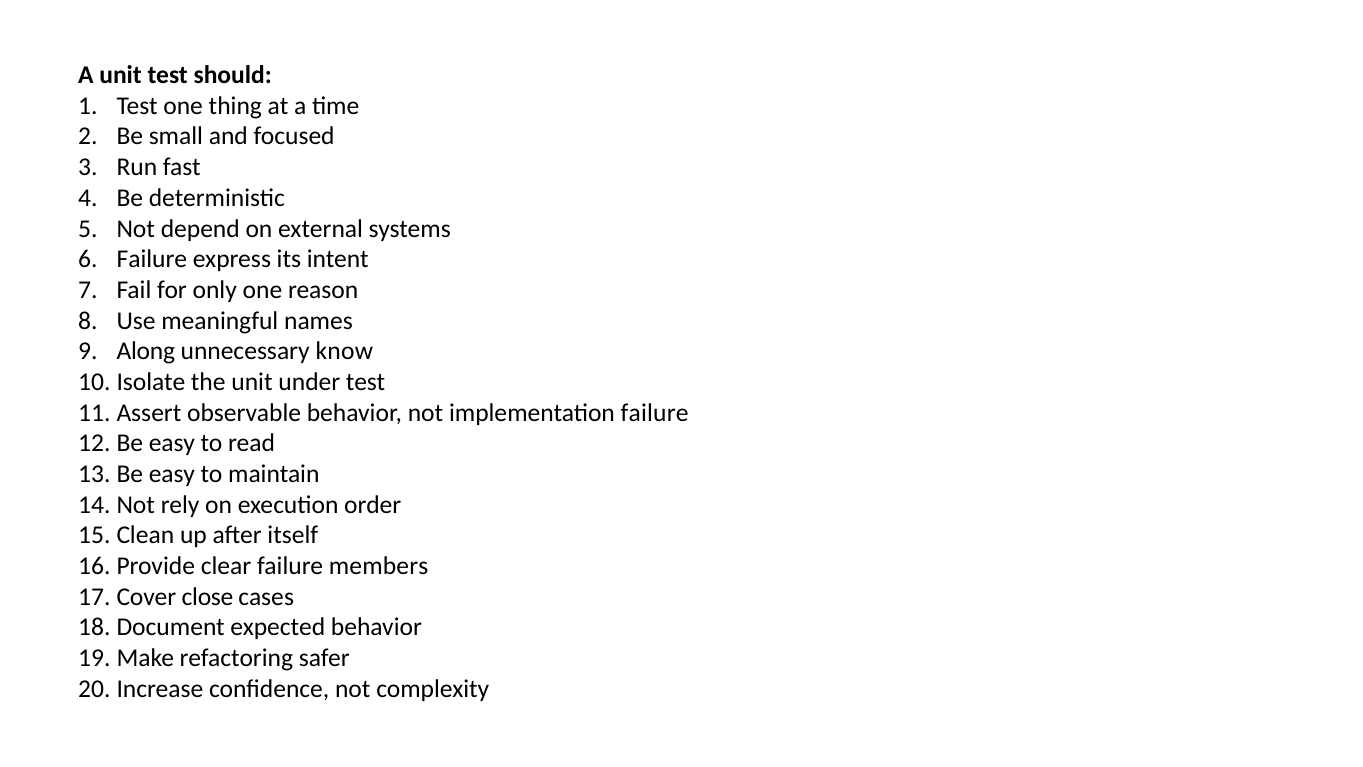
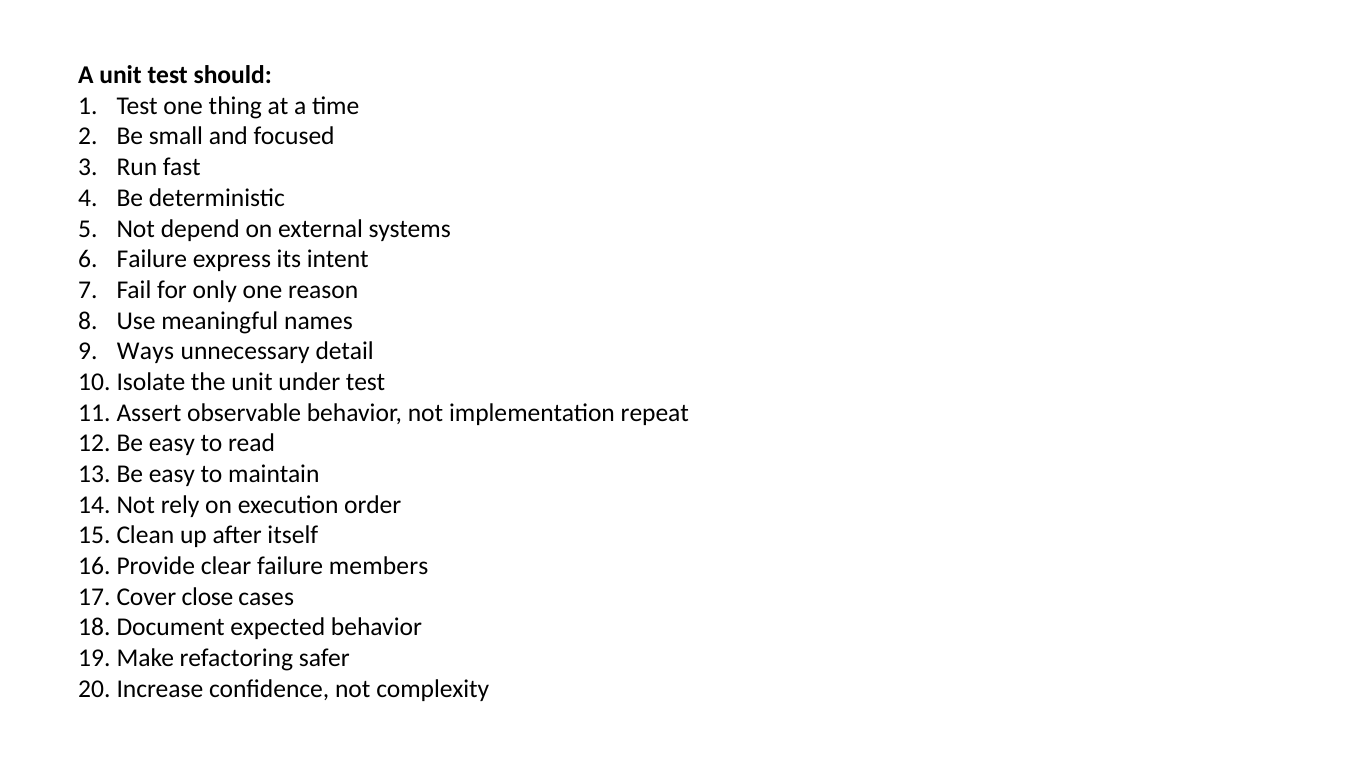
Along: Along -> Ways
know: know -> detail
implementation failure: failure -> repeat
